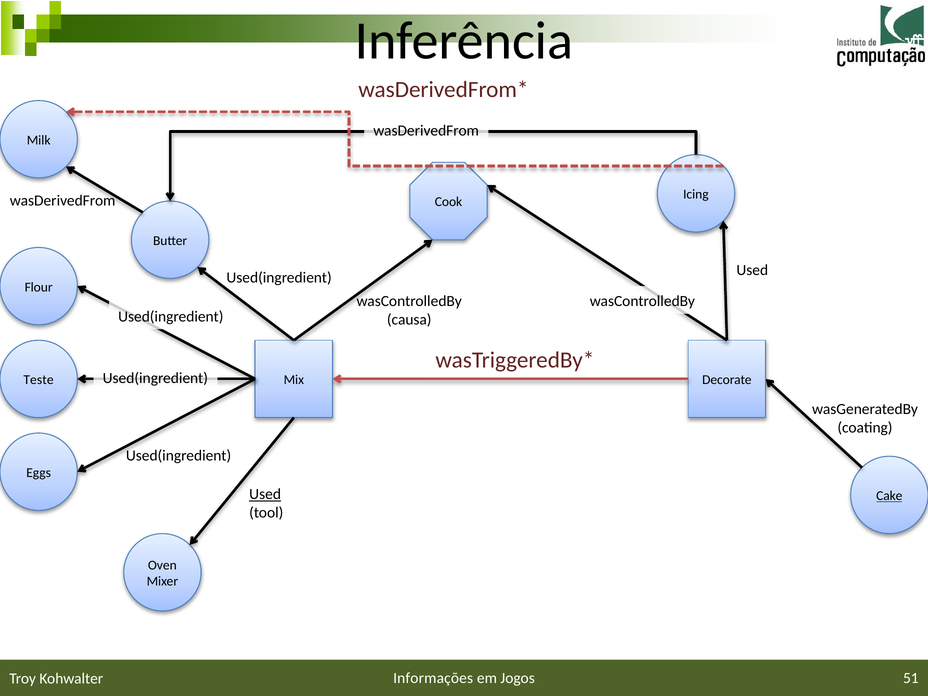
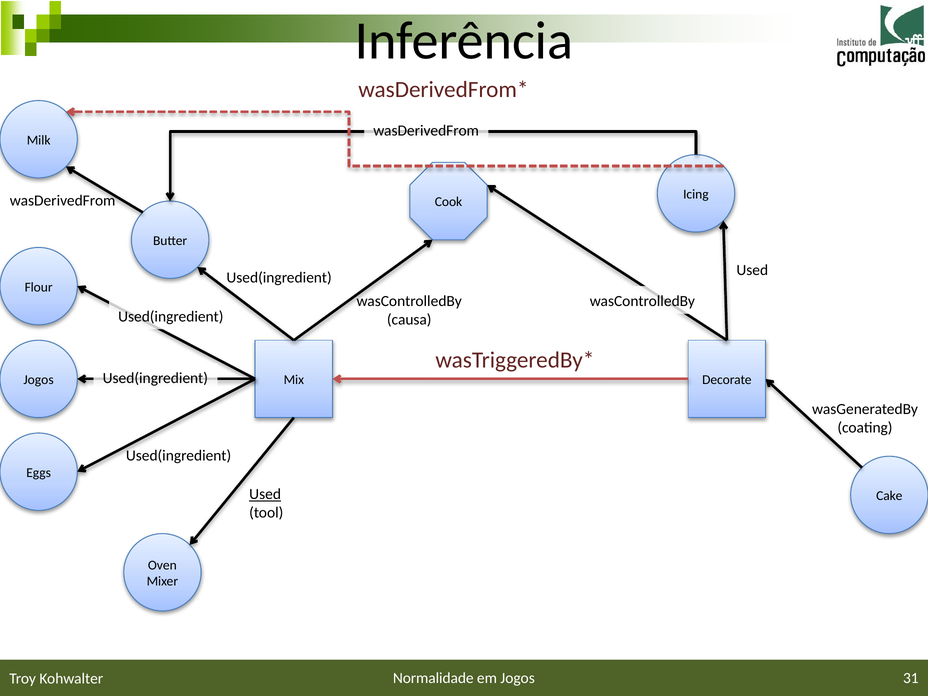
Teste at (38, 380): Teste -> Jogos
Cake underline: present -> none
Informações: Informações -> Normalidade
51: 51 -> 31
